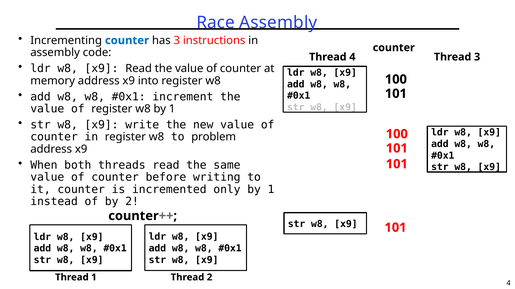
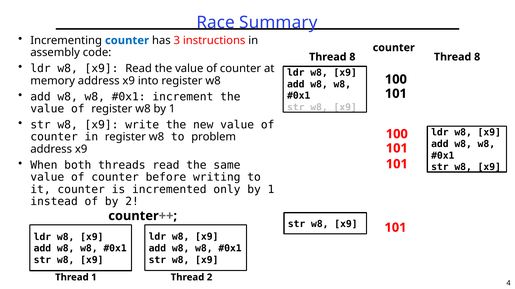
Race Assembly: Assembly -> Summary
4 at (352, 57): 4 -> 8
3 at (477, 57): 3 -> 8
